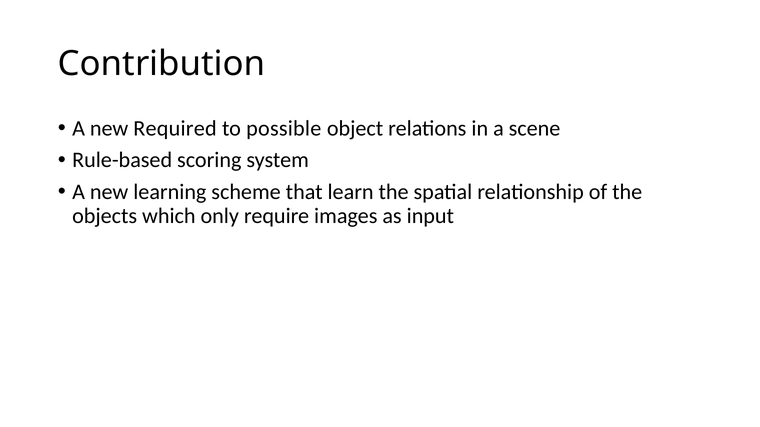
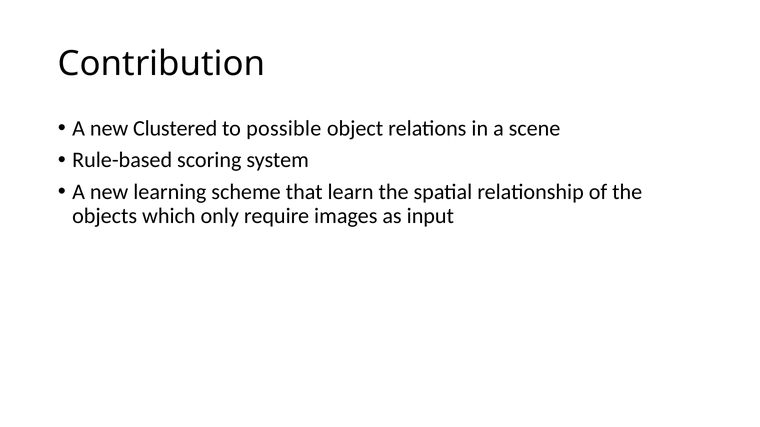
Required: Required -> Clustered
